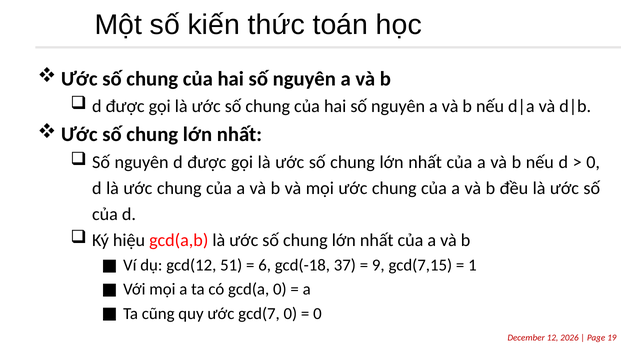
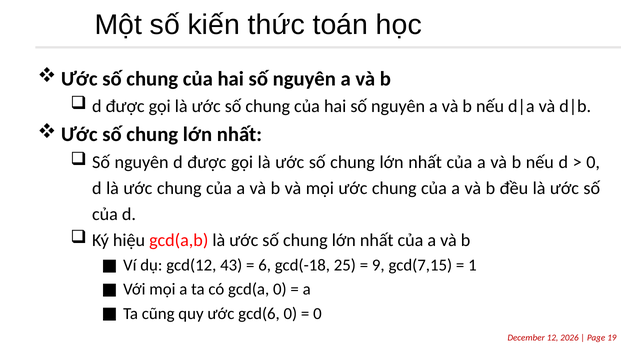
51: 51 -> 43
37: 37 -> 25
gcd(7: gcd(7 -> gcd(6
